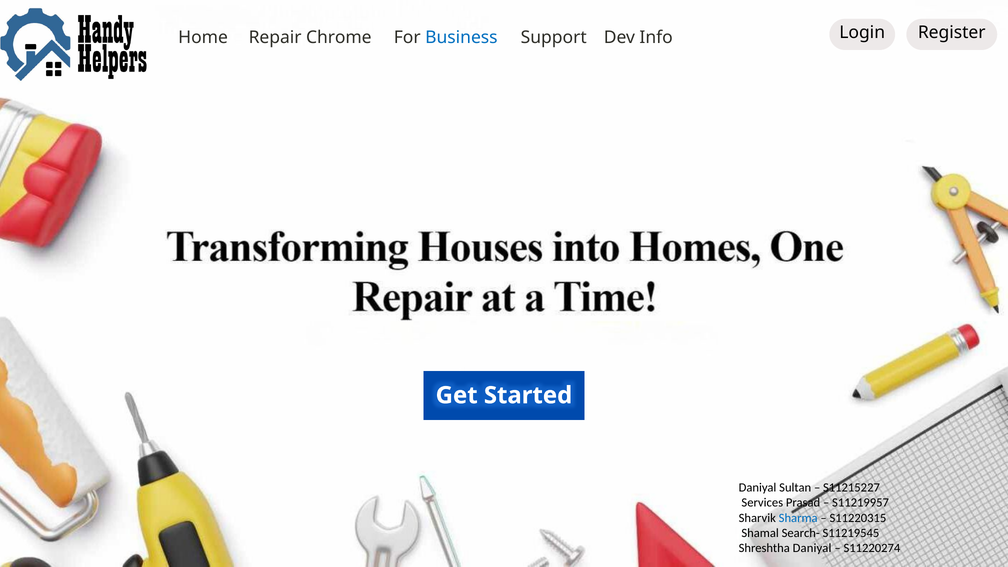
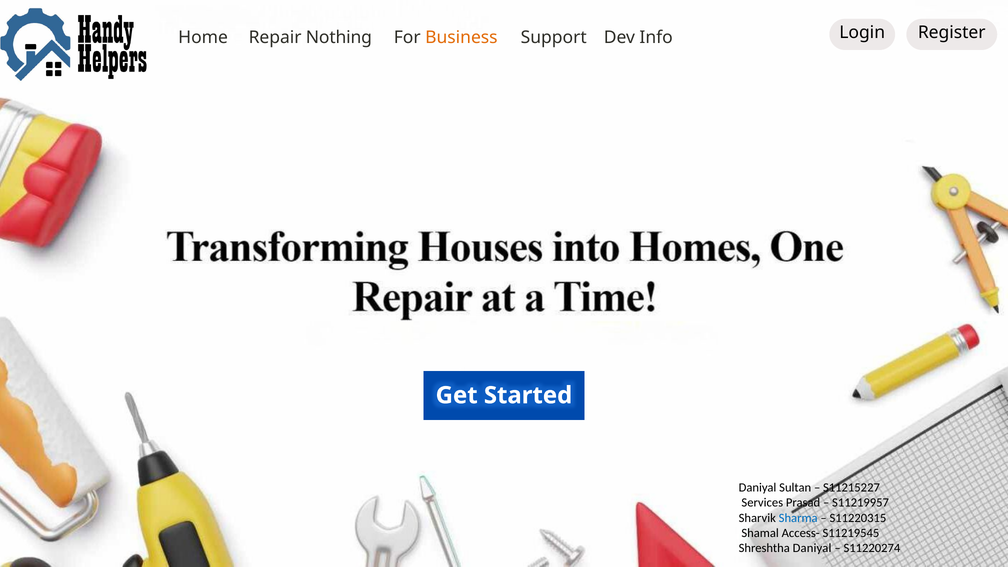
Chrome: Chrome -> Nothing
Business colour: blue -> orange
Search-: Search- -> Access-
